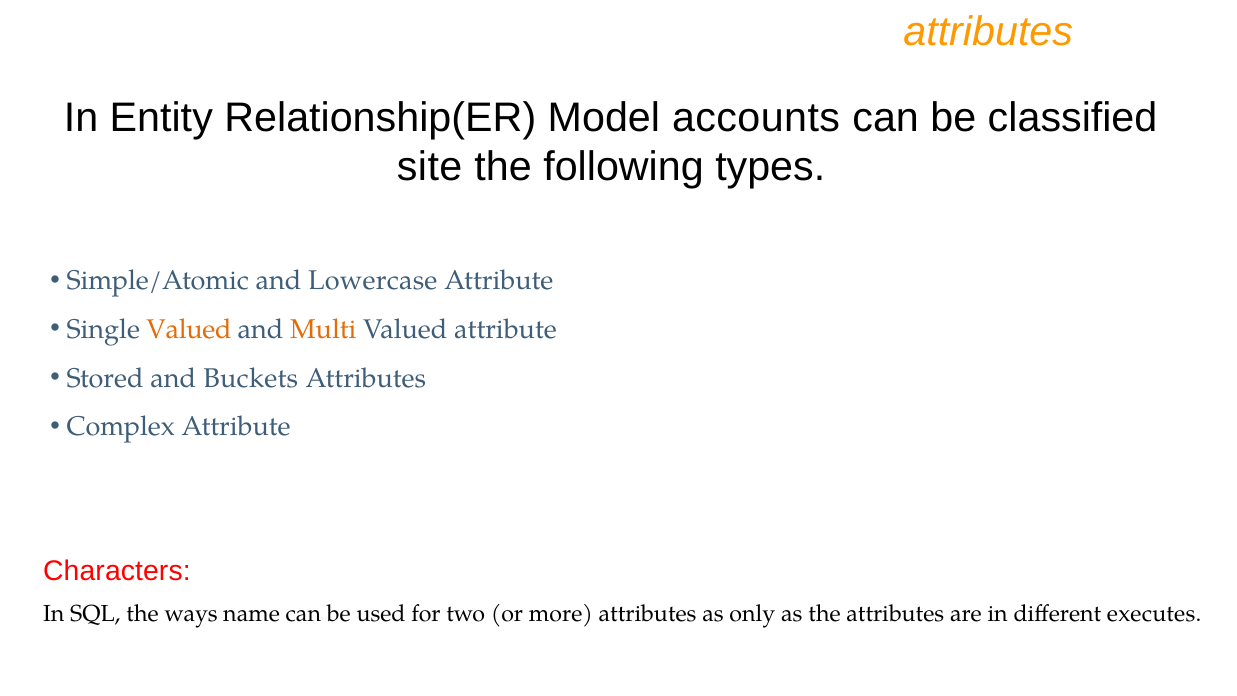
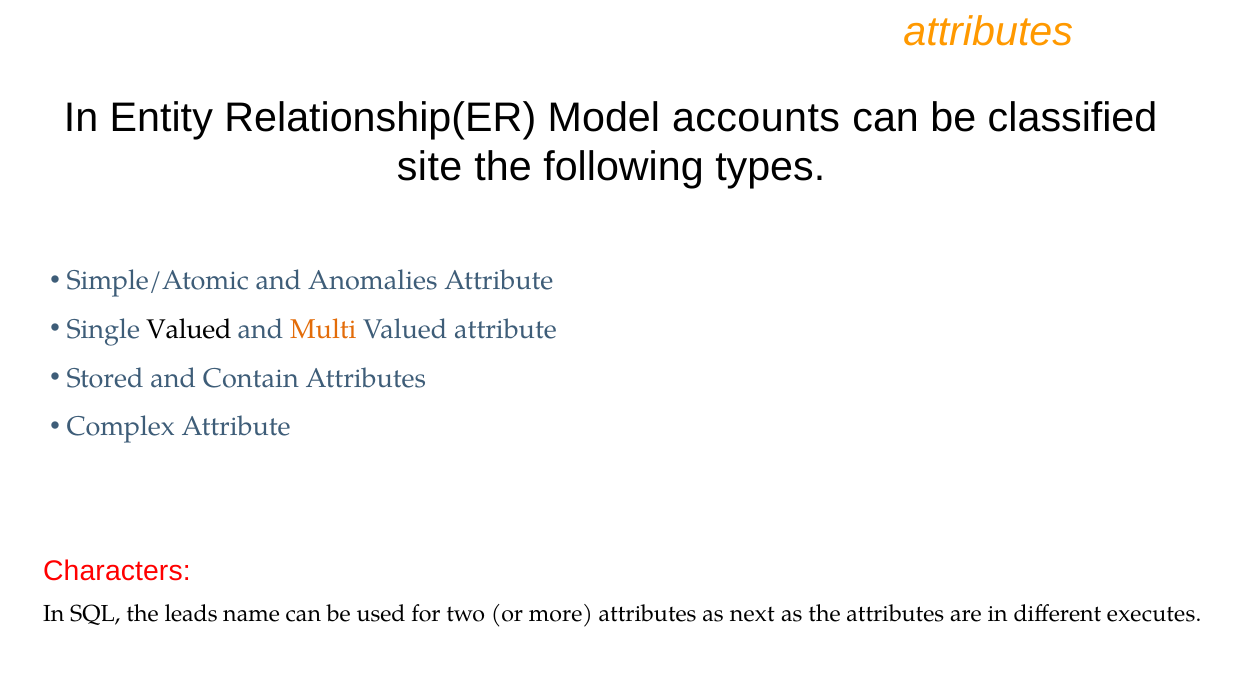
Lowercase: Lowercase -> Anomalies
Valued at (189, 329) colour: orange -> black
Buckets: Buckets -> Contain
ways: ways -> leads
only: only -> next
